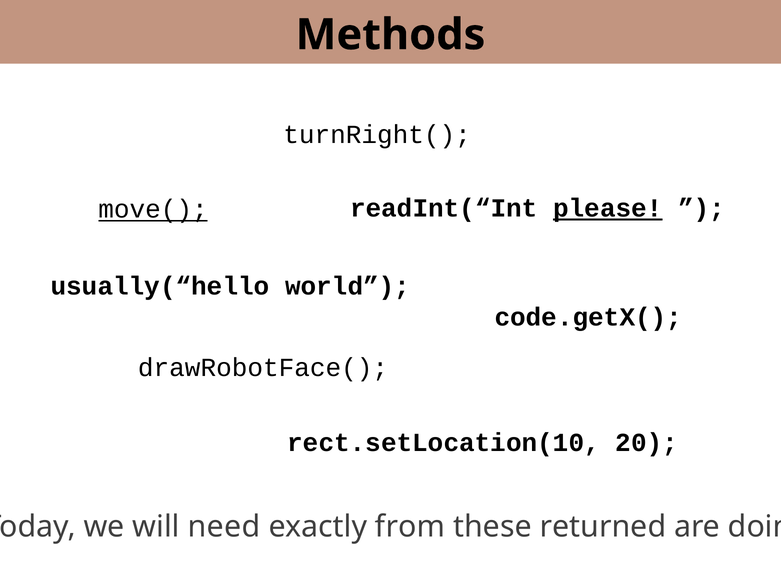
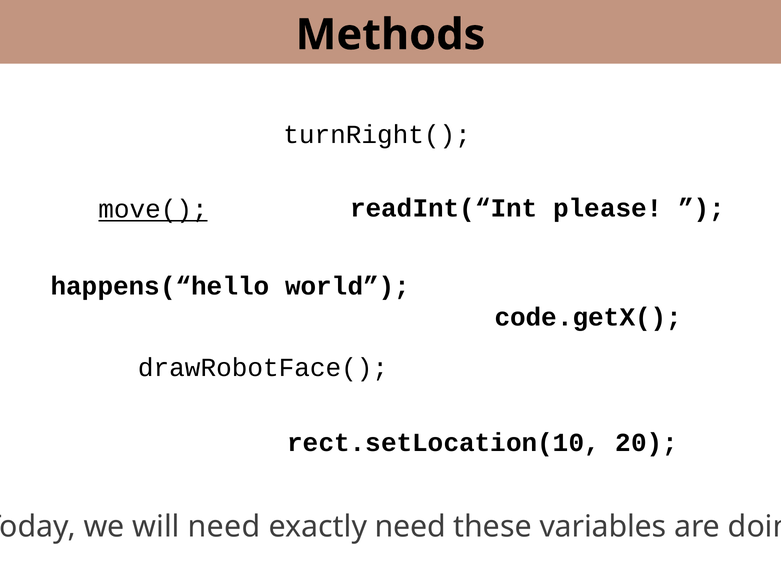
please underline: present -> none
usually(“hello: usually(“hello -> happens(“hello
exactly from: from -> need
returned: returned -> variables
